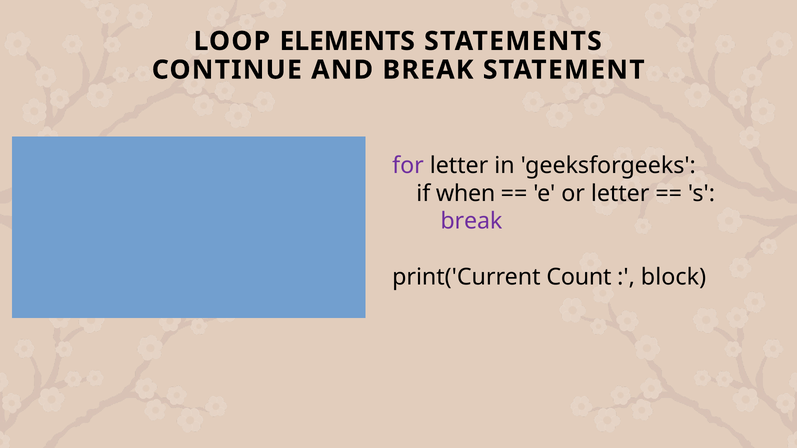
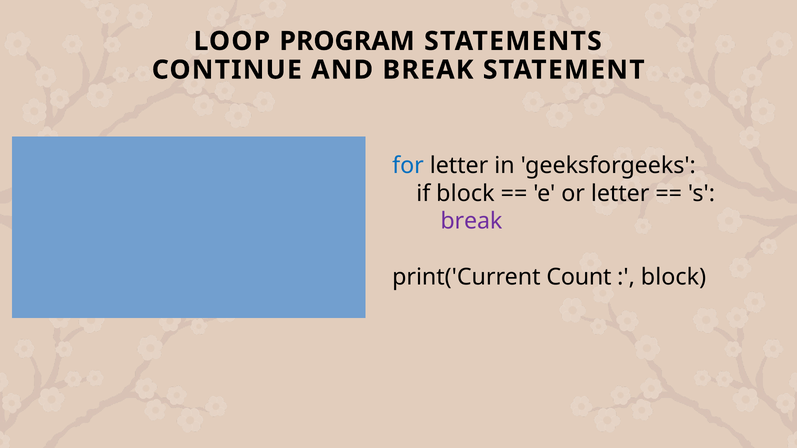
ELEMENTS: ELEMENTS -> PROGRAM
for colour: purple -> blue
if when: when -> block
